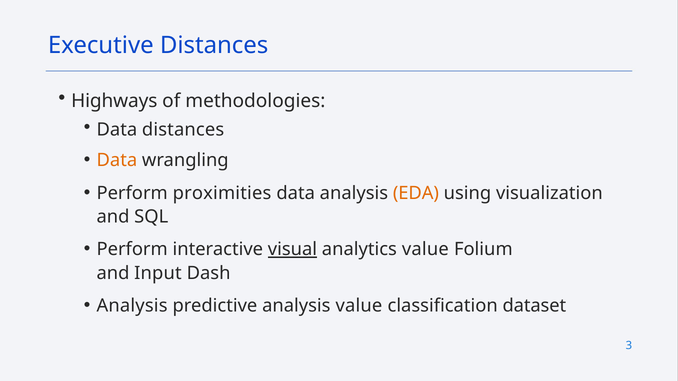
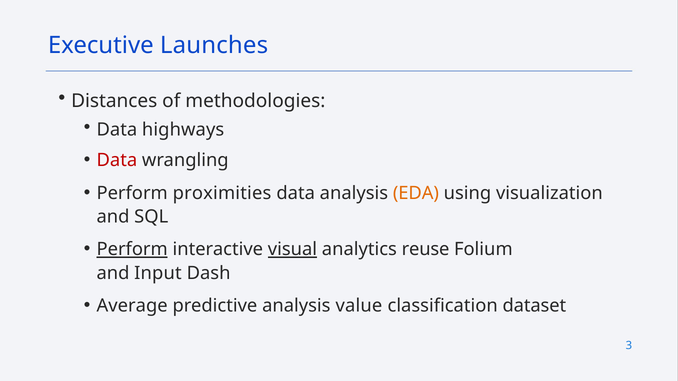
Executive Distances: Distances -> Launches
Highways: Highways -> Distances
Data distances: distances -> highways
Data at (117, 160) colour: orange -> red
Perform at (132, 250) underline: none -> present
analytics value: value -> reuse
Analysis at (132, 306): Analysis -> Average
